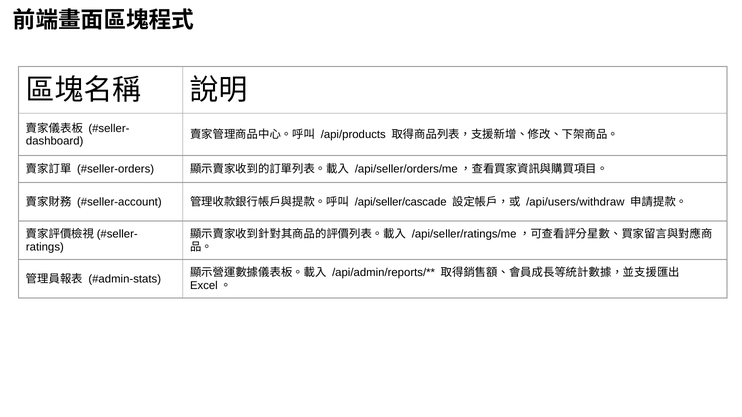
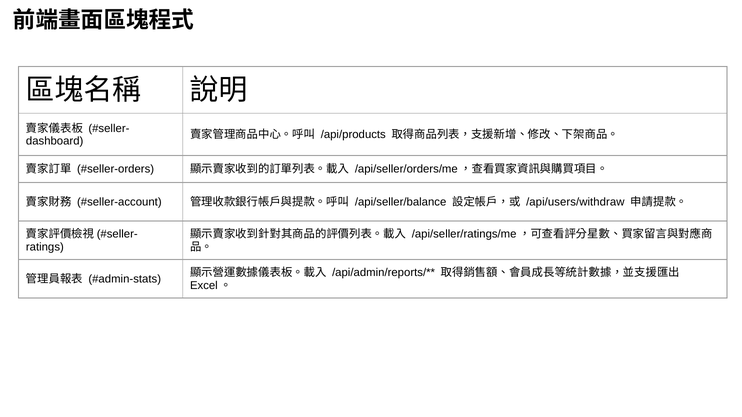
/api/seller/cascade: /api/seller/cascade -> /api/seller/balance
